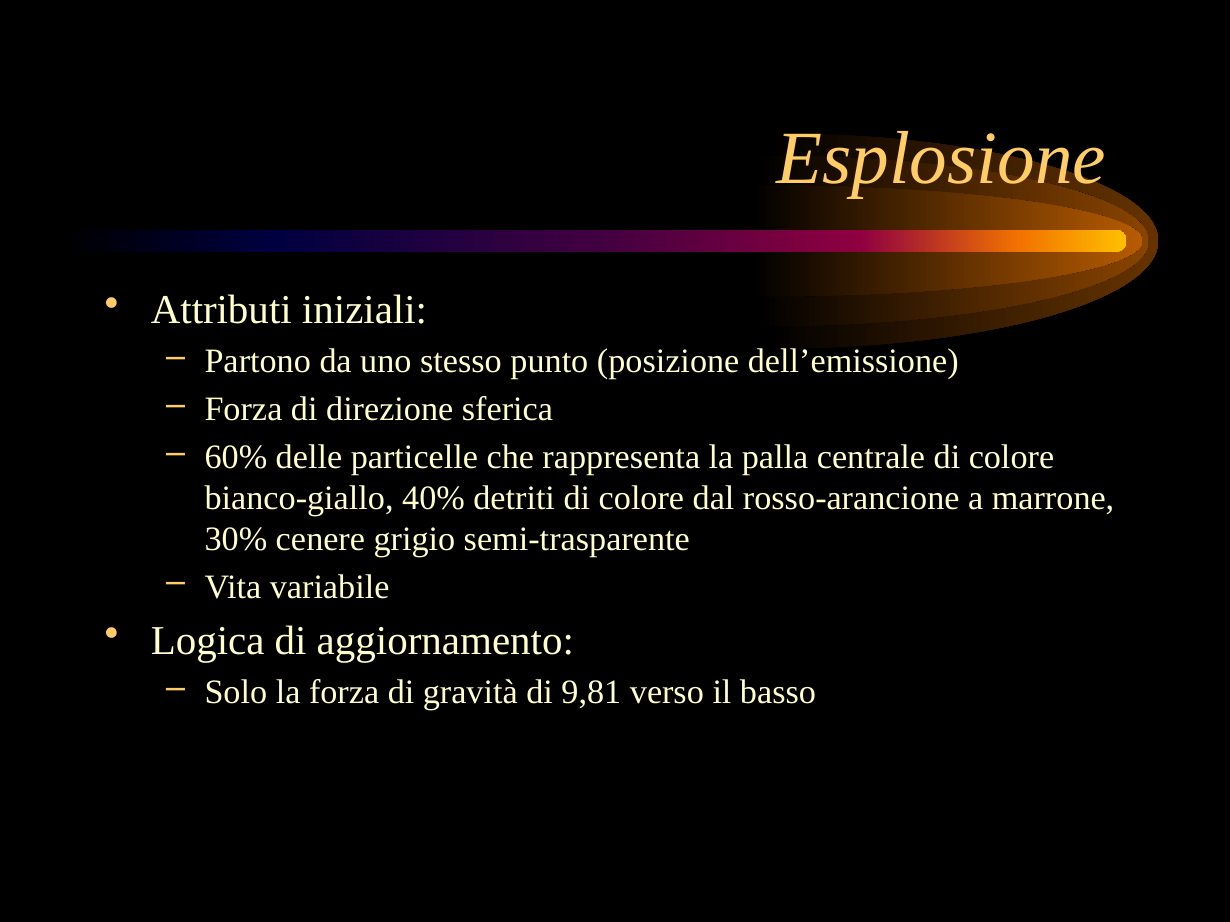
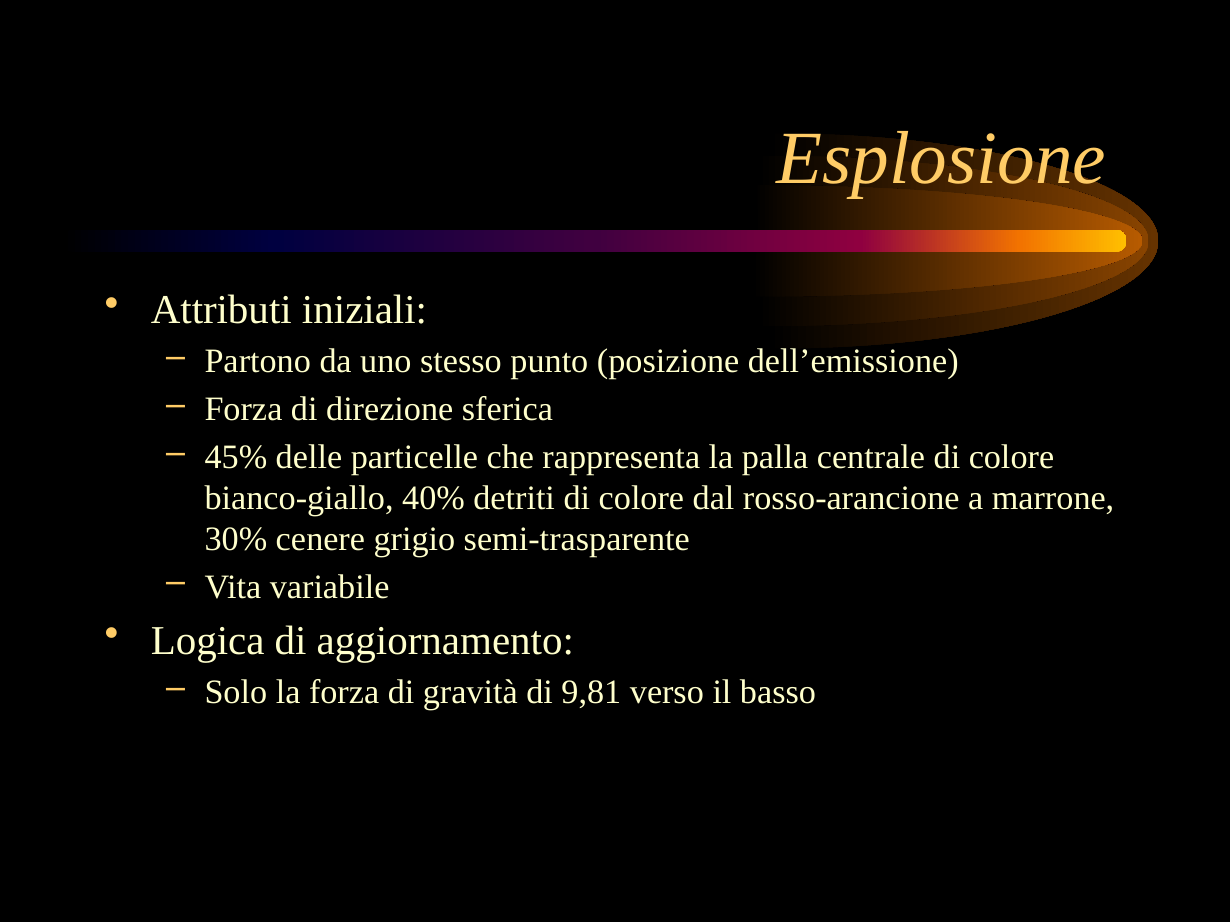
60%: 60% -> 45%
